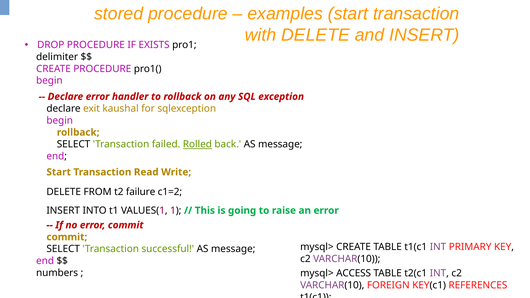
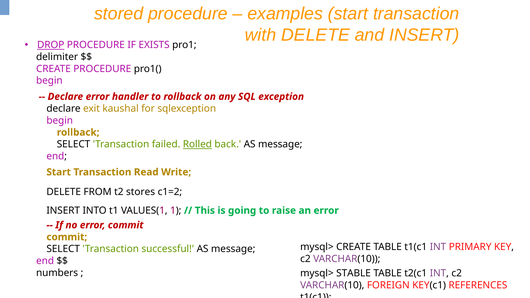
DROP underline: none -> present
failure: failure -> stores
ACCESS: ACCESS -> STABLE
